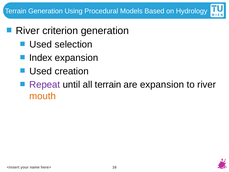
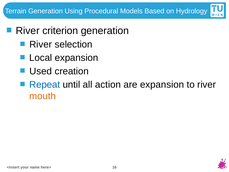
Used at (41, 44): Used -> River
Index: Index -> Local
Repeat colour: purple -> blue
all terrain: terrain -> action
